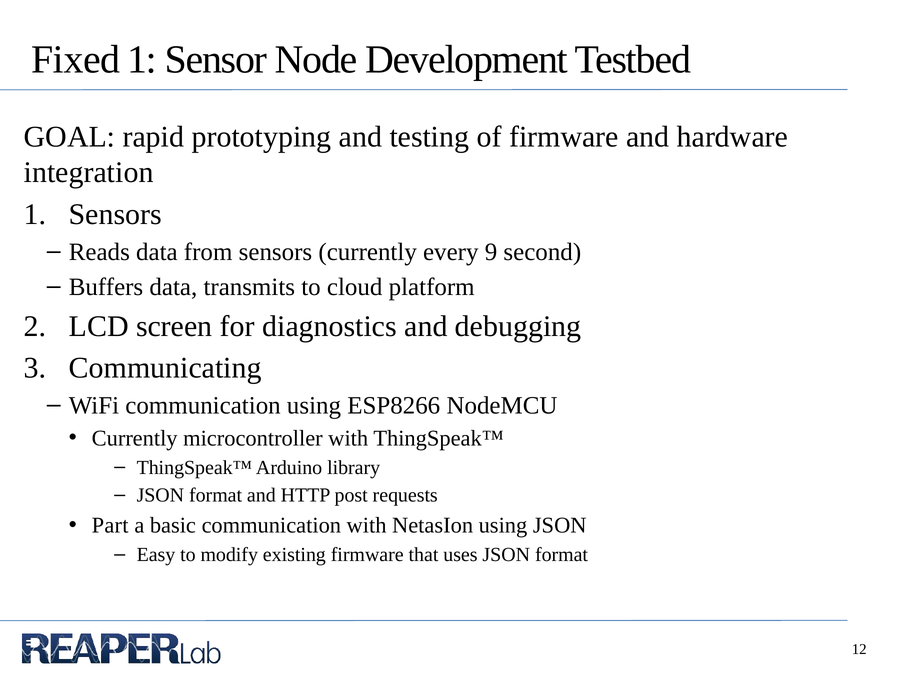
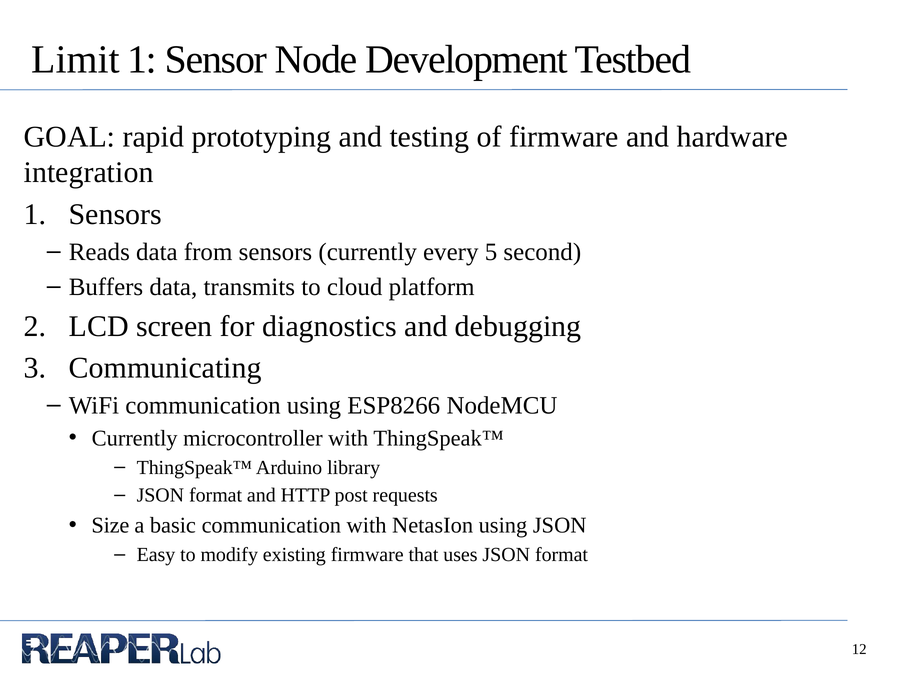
Fixed: Fixed -> Limit
9: 9 -> 5
Part: Part -> Size
